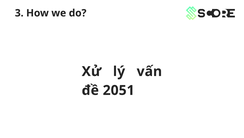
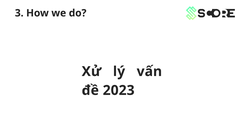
2051: 2051 -> 2023
